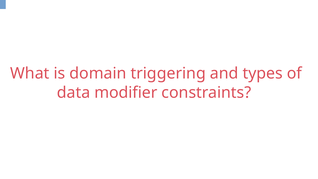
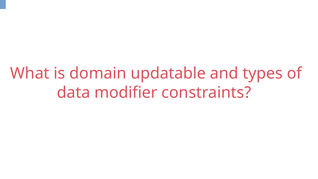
triggering: triggering -> updatable
